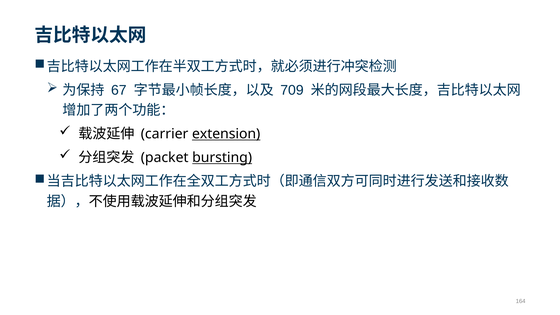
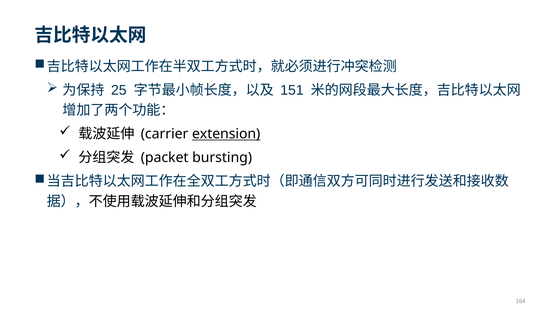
67: 67 -> 25
709: 709 -> 151
bursting underline: present -> none
